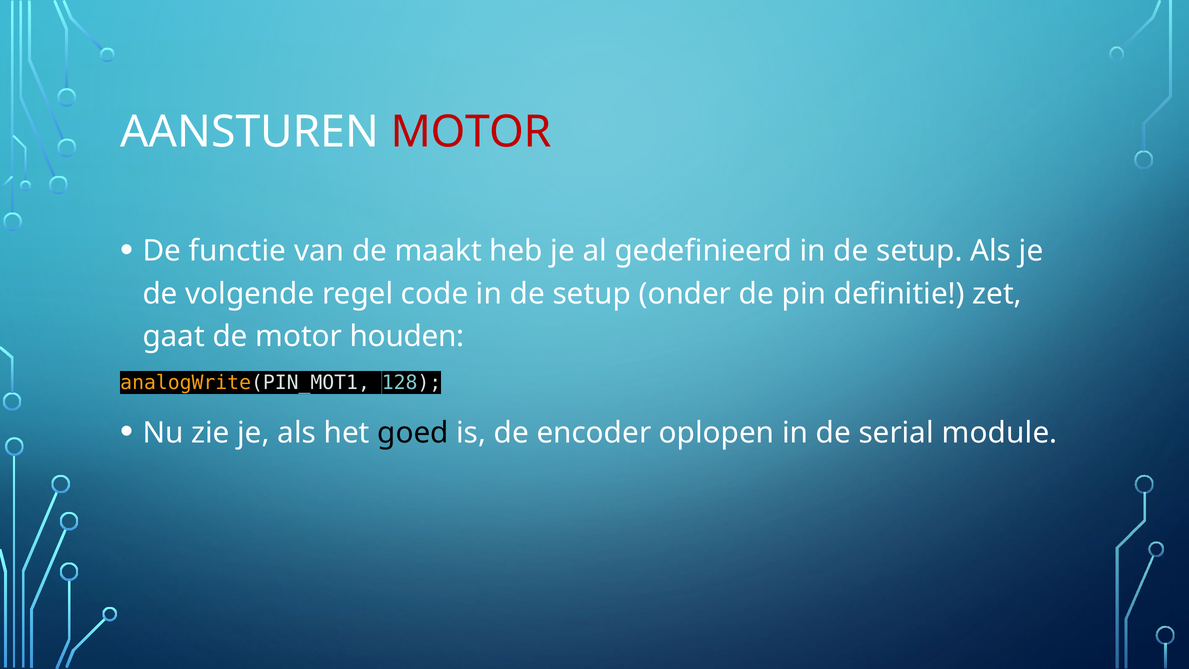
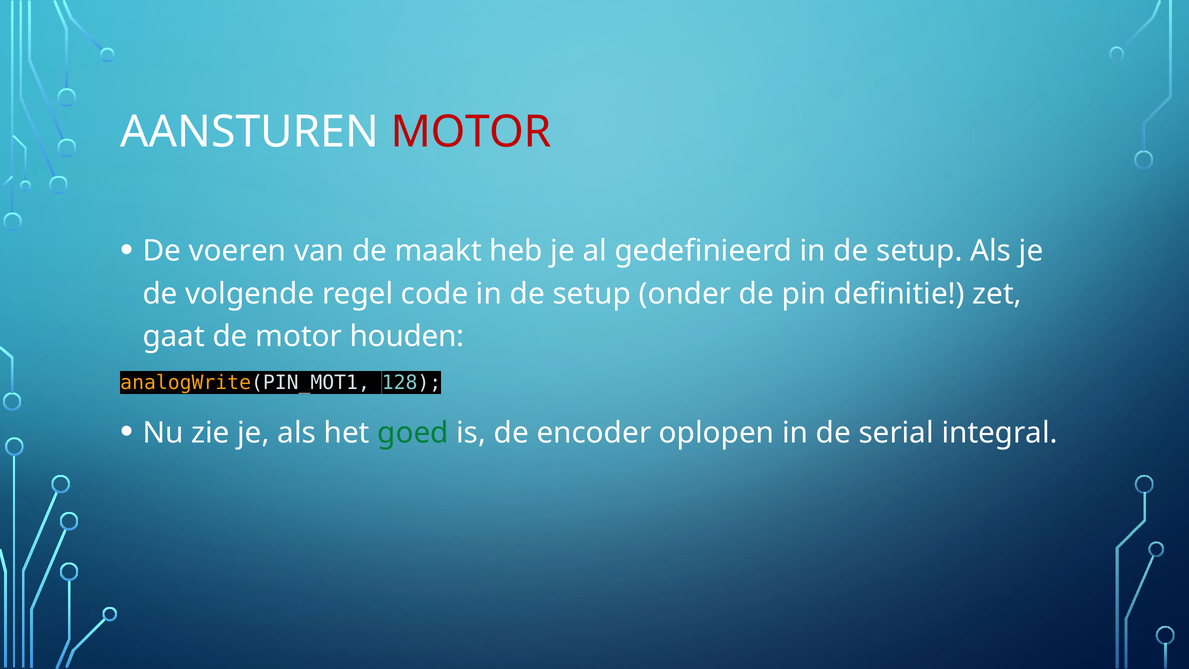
functie: functie -> voeren
goed colour: black -> green
module: module -> integral
